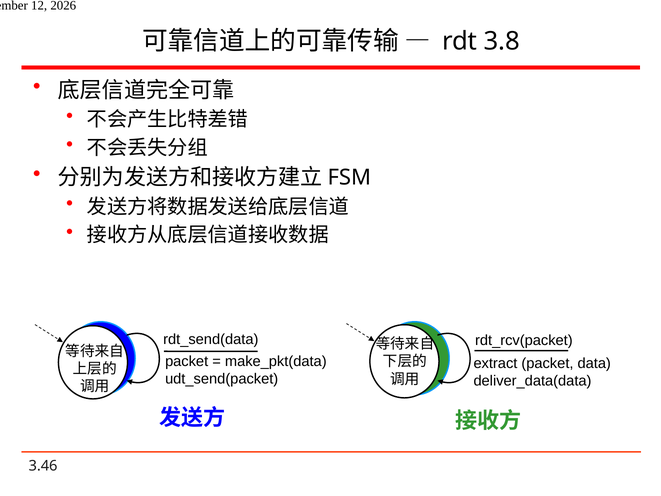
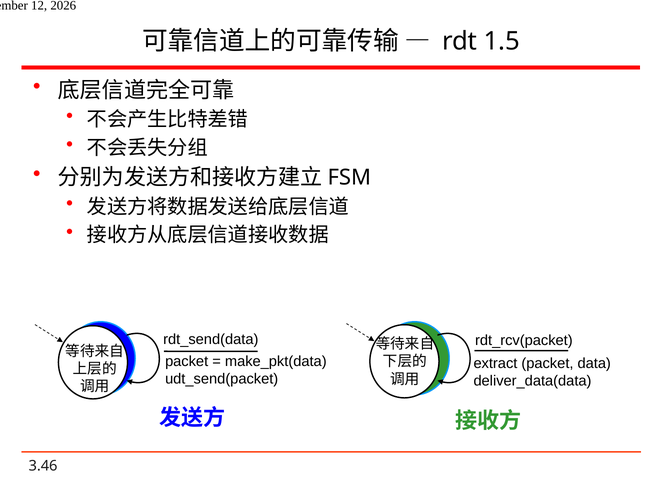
3.8: 3.8 -> 1.5
